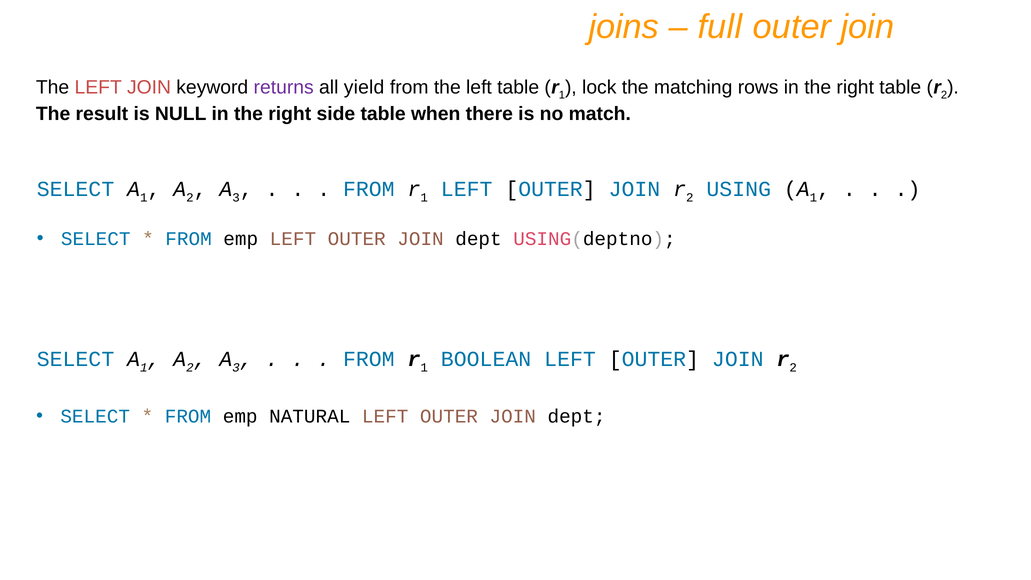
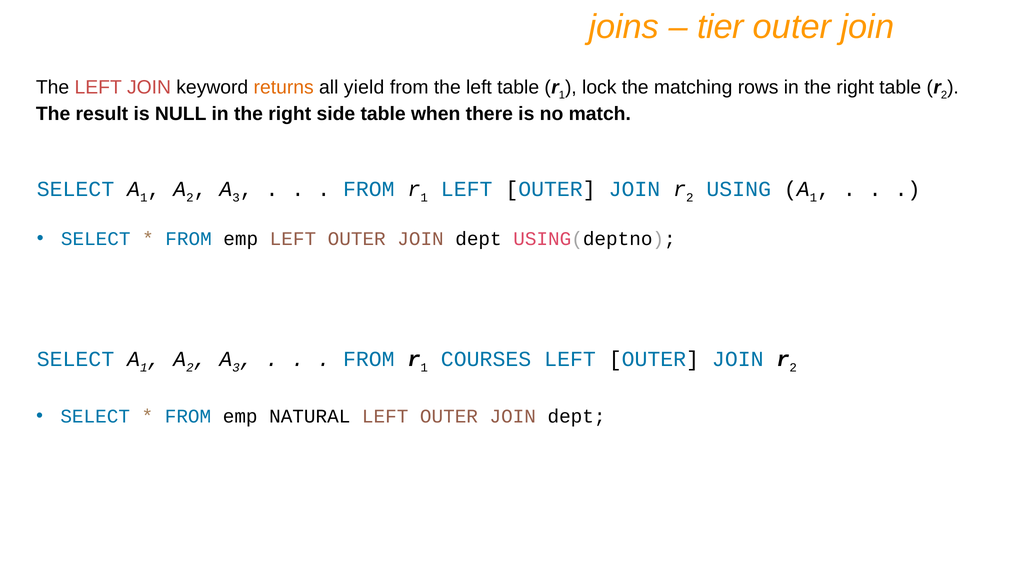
full: full -> tier
returns colour: purple -> orange
BOOLEAN: BOOLEAN -> COURSES
